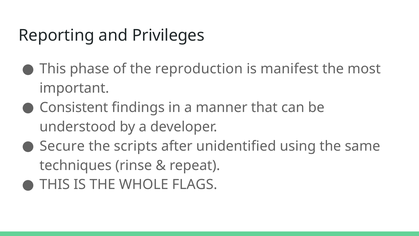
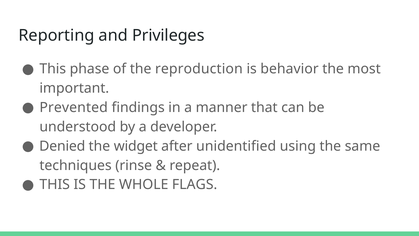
manifest: manifest -> behavior
Consistent: Consistent -> Prevented
Secure: Secure -> Denied
scripts: scripts -> widget
